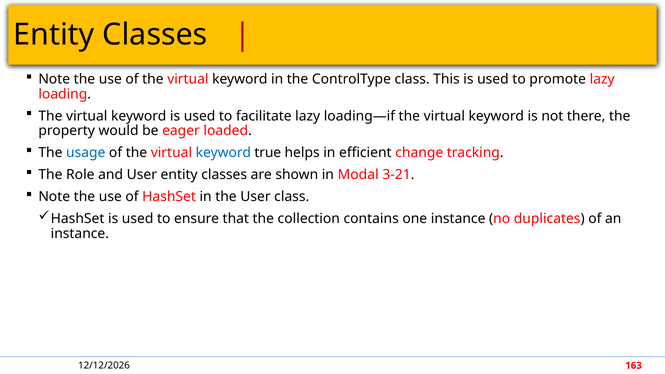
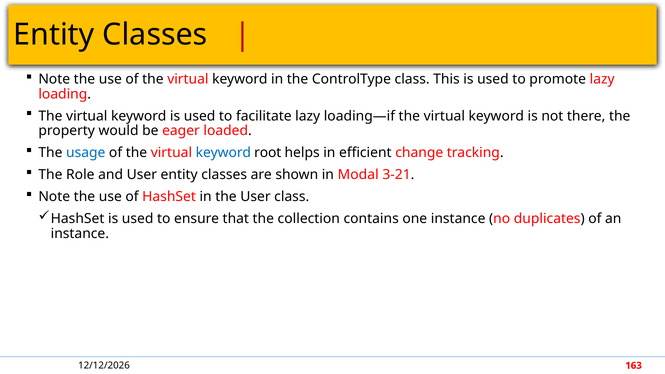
true: true -> root
